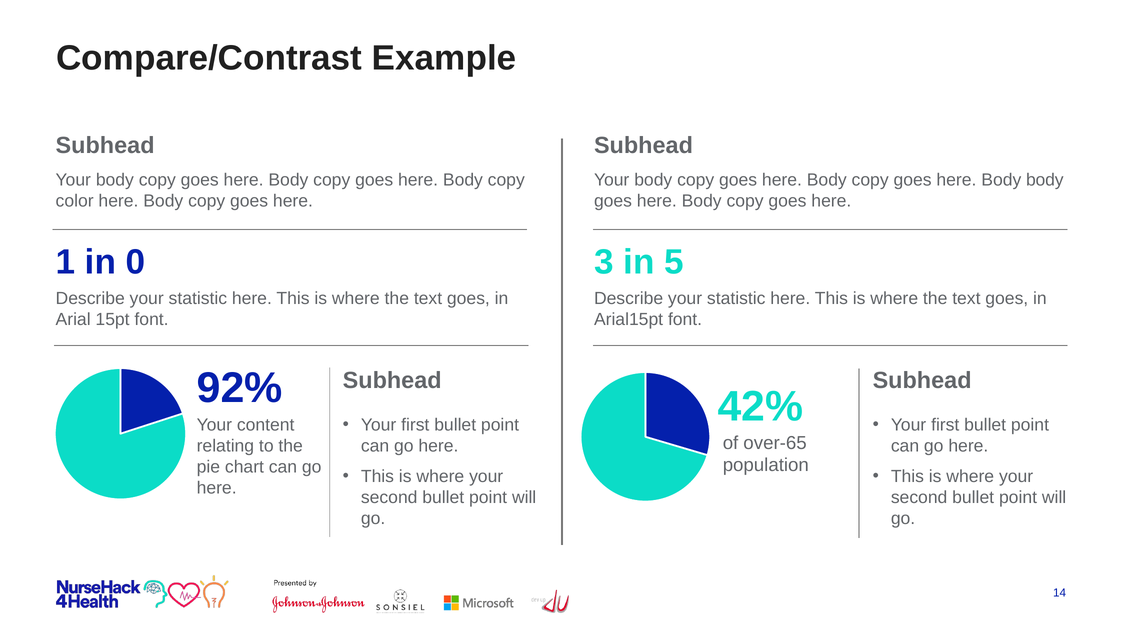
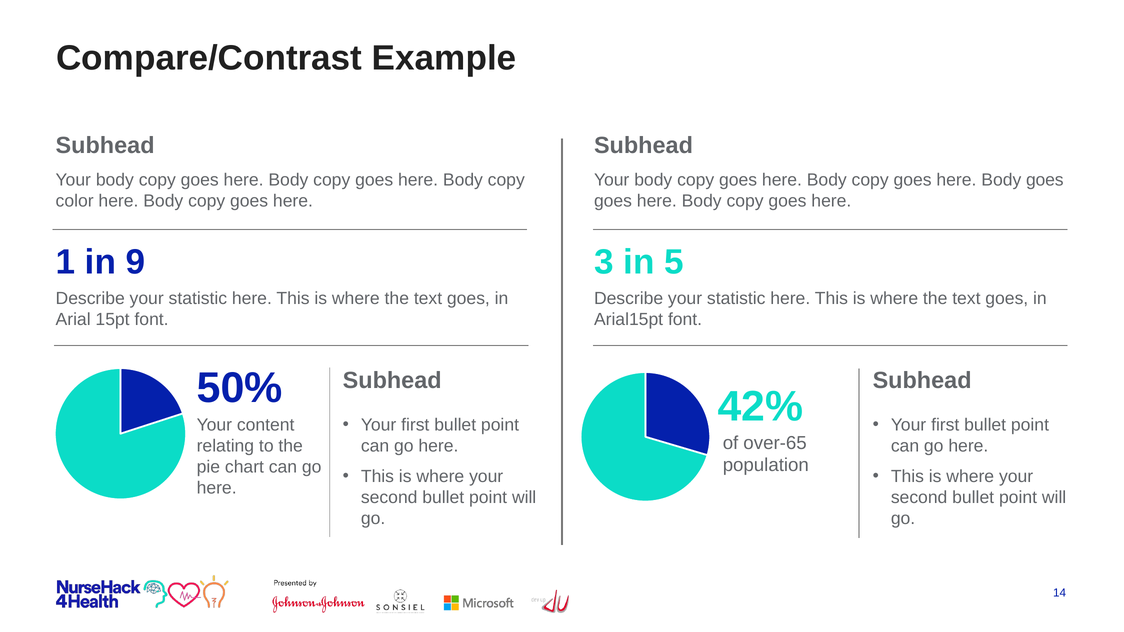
Body body: body -> goes
0: 0 -> 9
92%: 92% -> 50%
